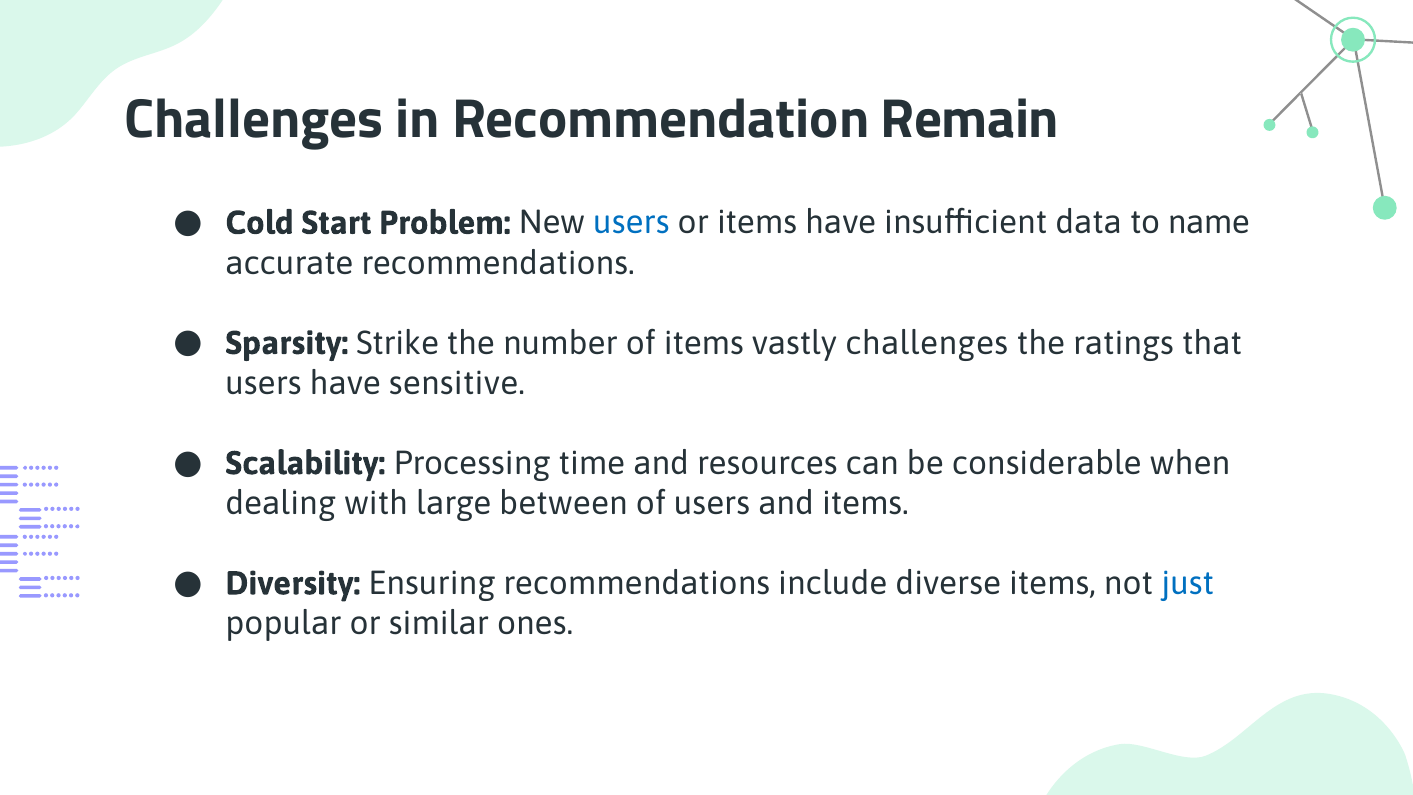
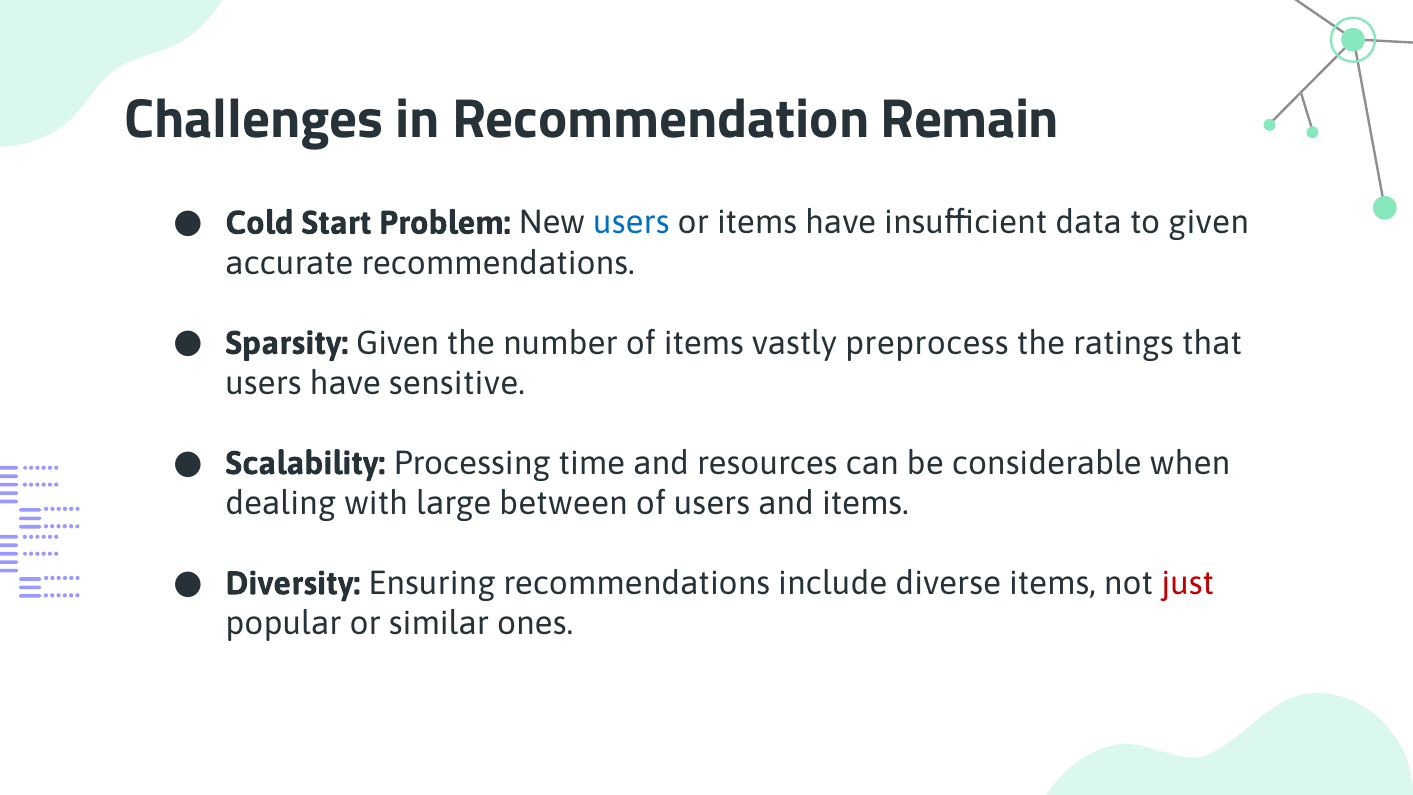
to name: name -> given
Sparsity Strike: Strike -> Given
vastly challenges: challenges -> preprocess
just colour: blue -> red
